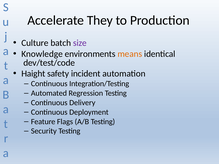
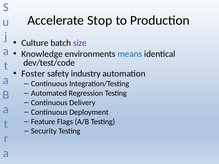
They: They -> Stop
means colour: orange -> blue
Haight: Haight -> Foster
incident: incident -> industry
